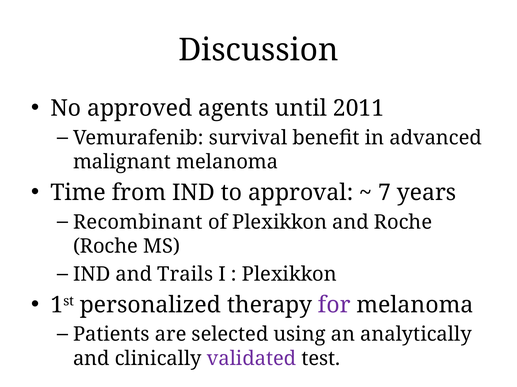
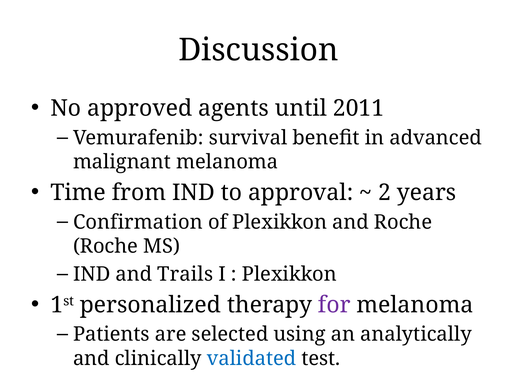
7: 7 -> 2
Recombinant: Recombinant -> Confirmation
validated colour: purple -> blue
